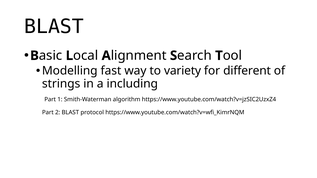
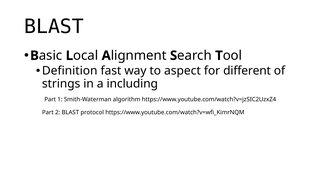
Modelling: Modelling -> Definition
variety: variety -> aspect
